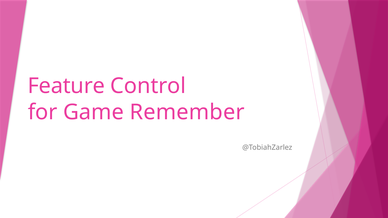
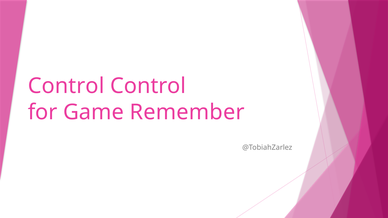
Feature at (66, 86): Feature -> Control
